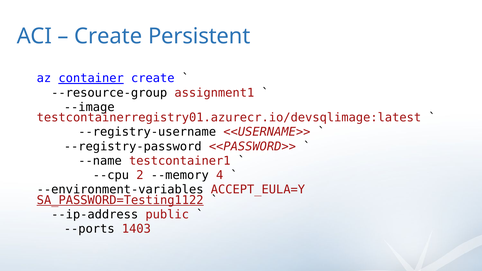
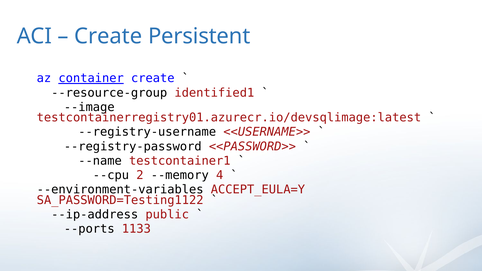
assignment1: assignment1 -> identified1
SA_PASSWORD=Testing1122 underline: present -> none
1403: 1403 -> 1133
